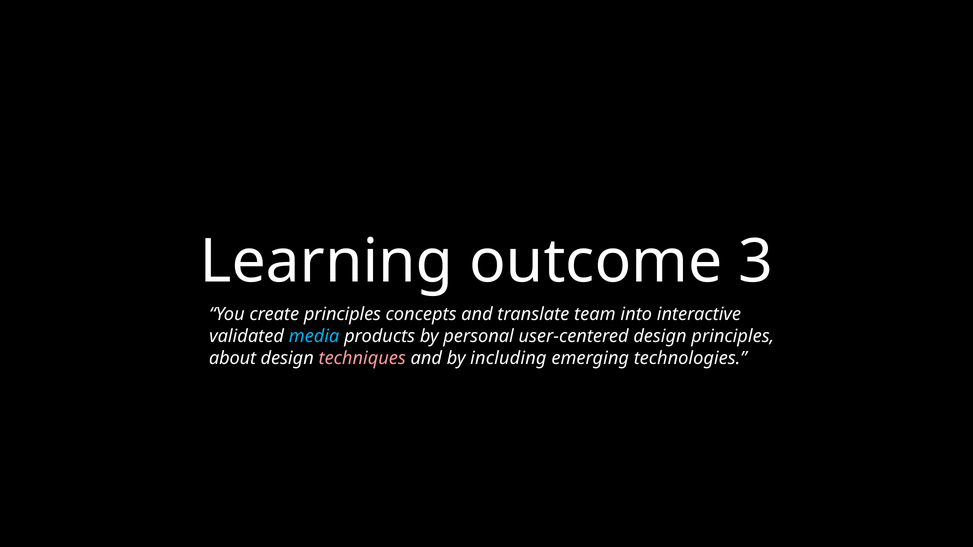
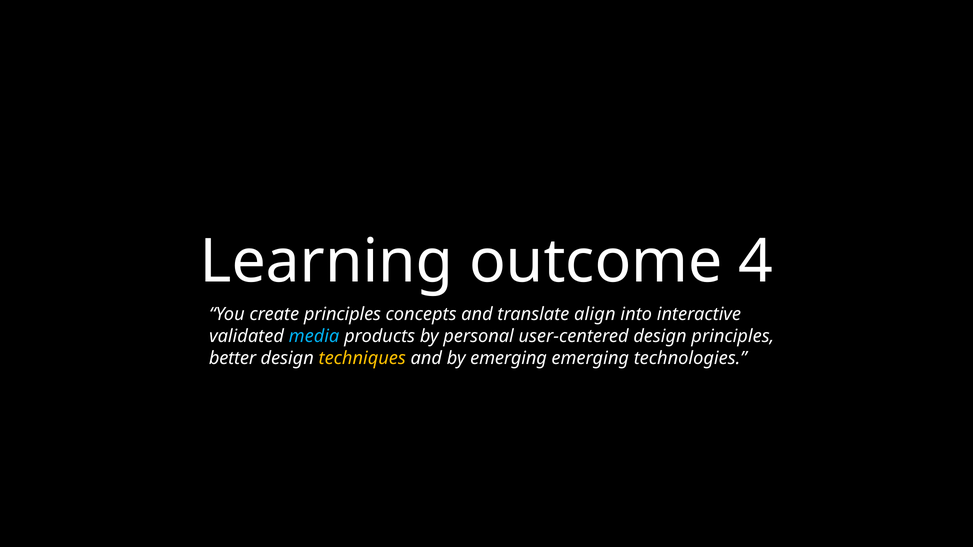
3: 3 -> 4
team: team -> align
about: about -> better
techniques colour: pink -> yellow
by including: including -> emerging
